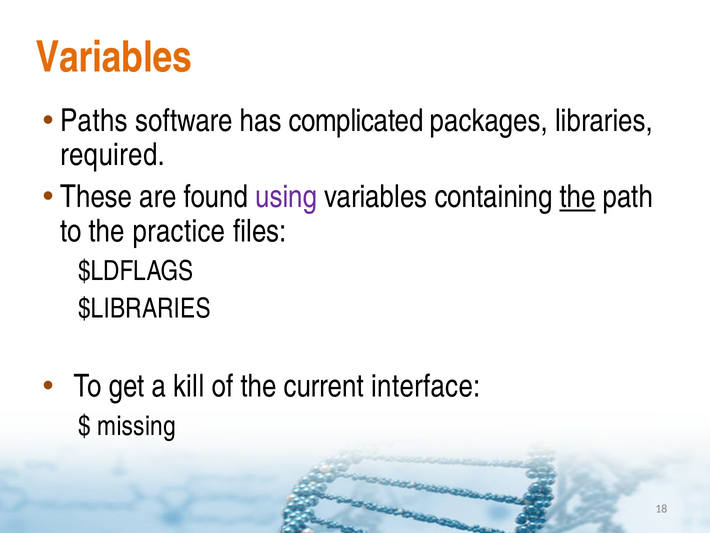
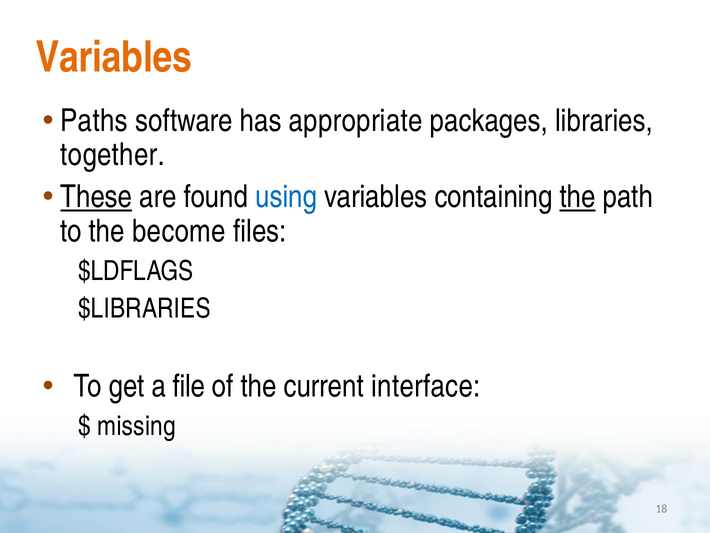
complicated: complicated -> appropriate
required: required -> together
These underline: none -> present
using colour: purple -> blue
practice: practice -> become
kill: kill -> file
